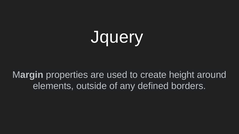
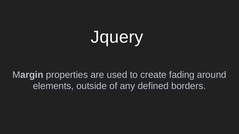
height: height -> fading
